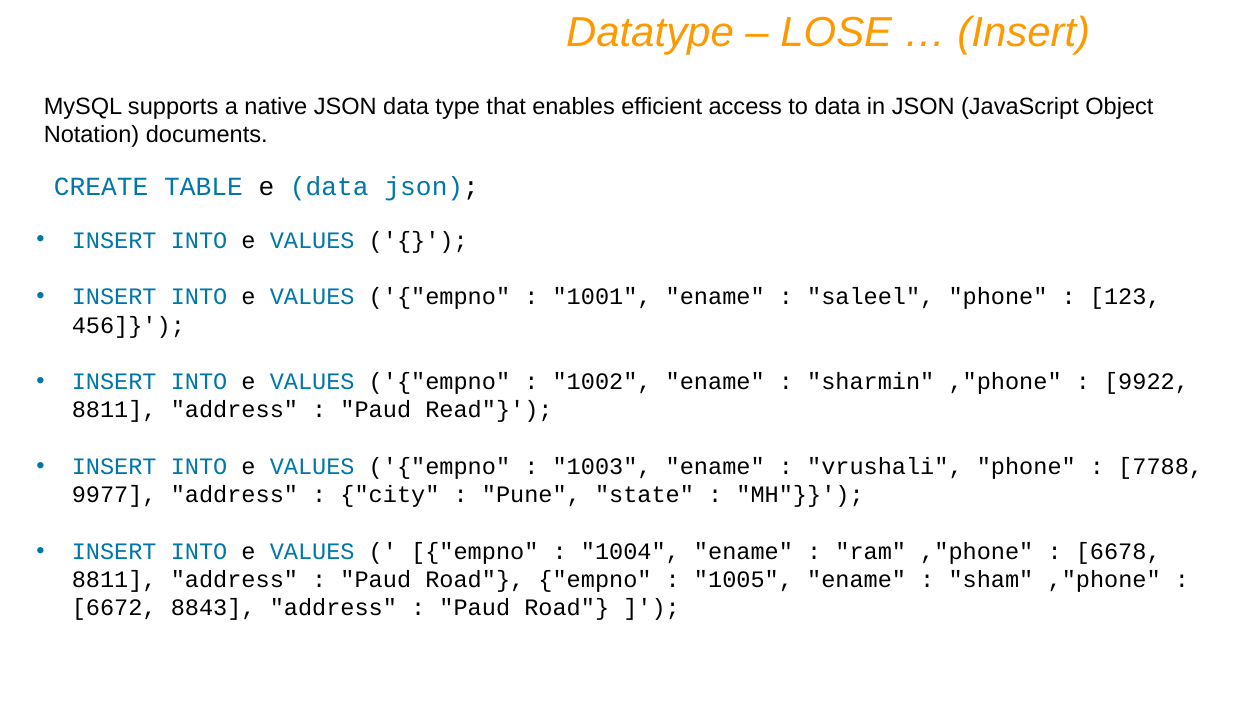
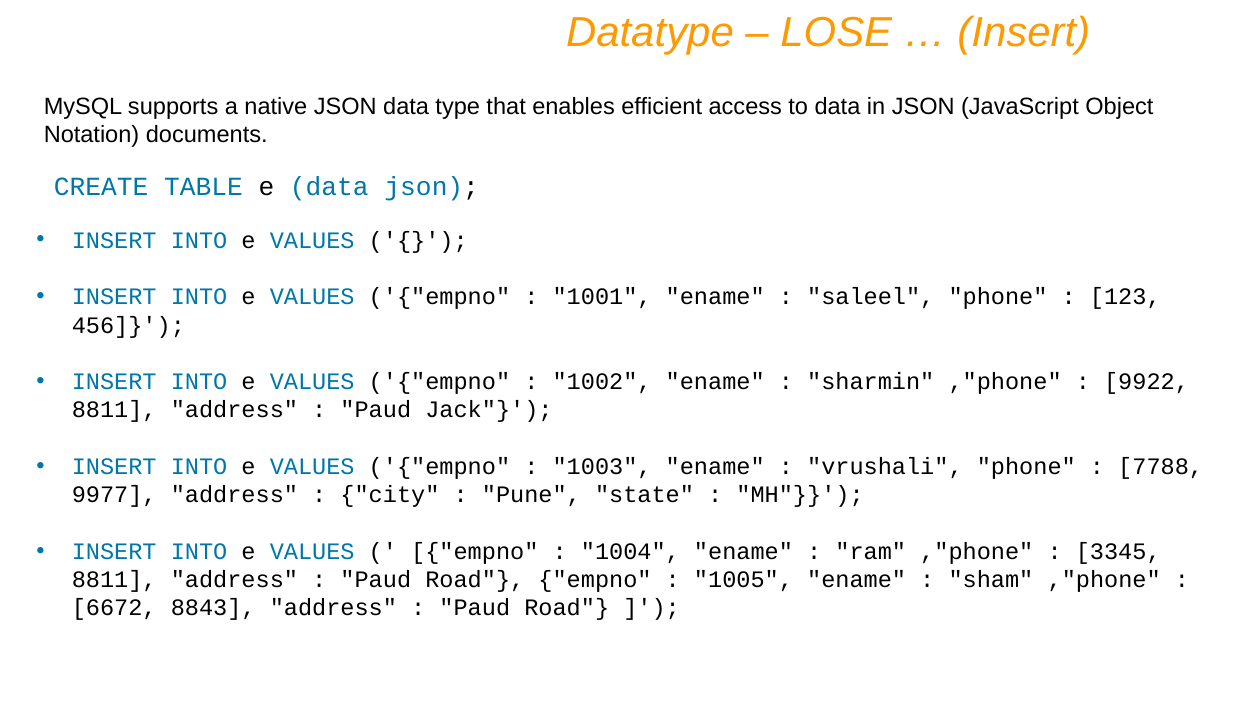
Read: Read -> Jack
6678: 6678 -> 3345
